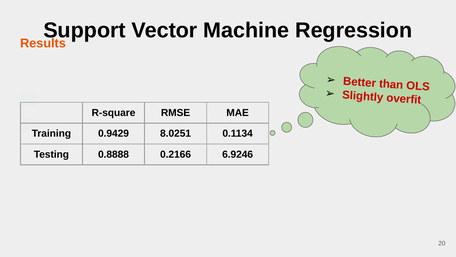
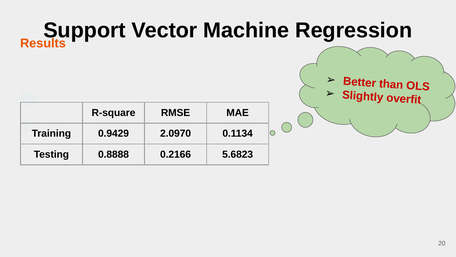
8.0251: 8.0251 -> 2.0970
6.9246: 6.9246 -> 5.6823
